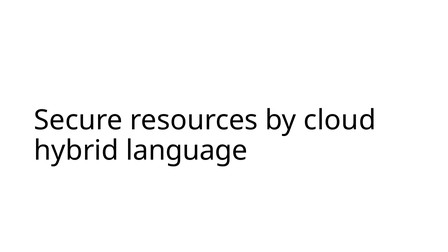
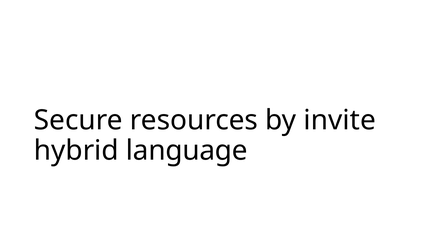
cloud: cloud -> invite
